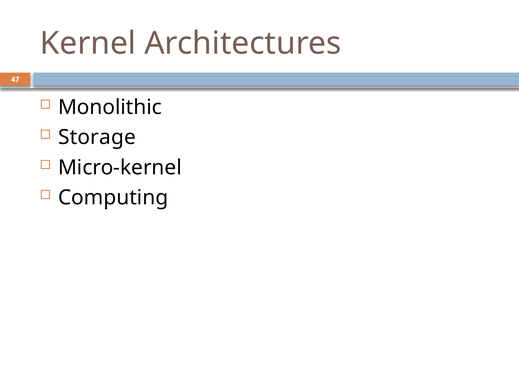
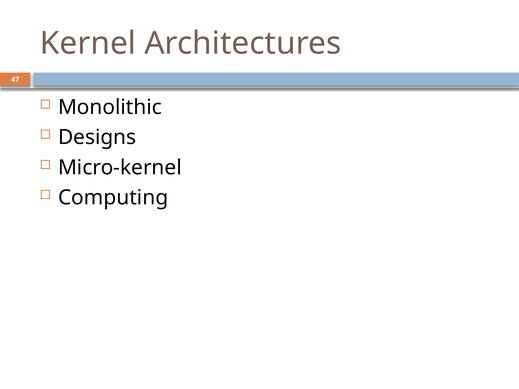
Storage: Storage -> Designs
